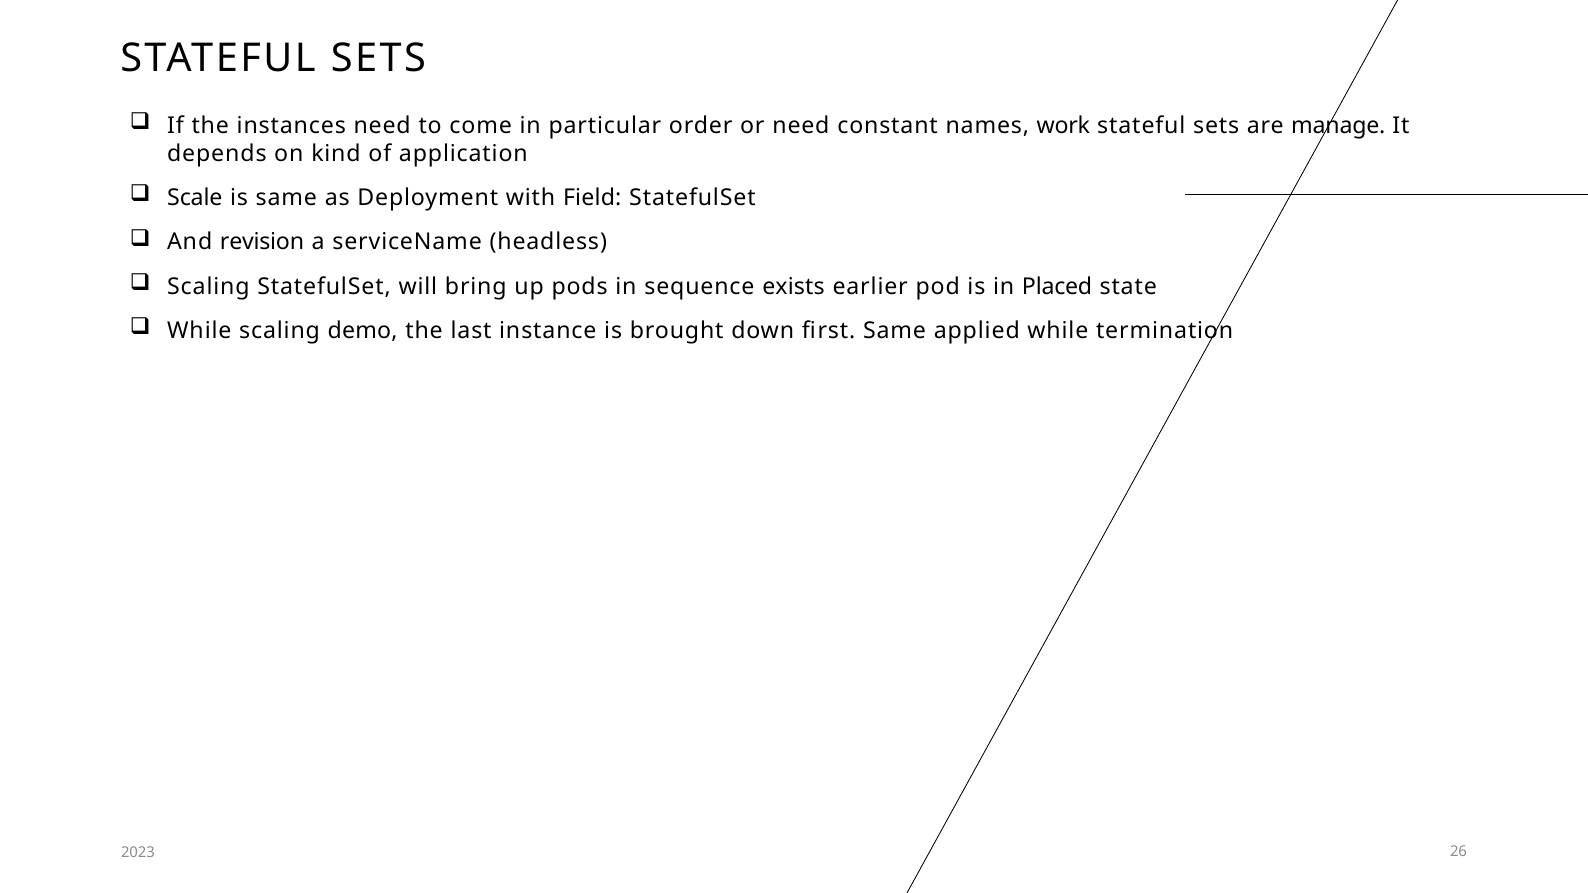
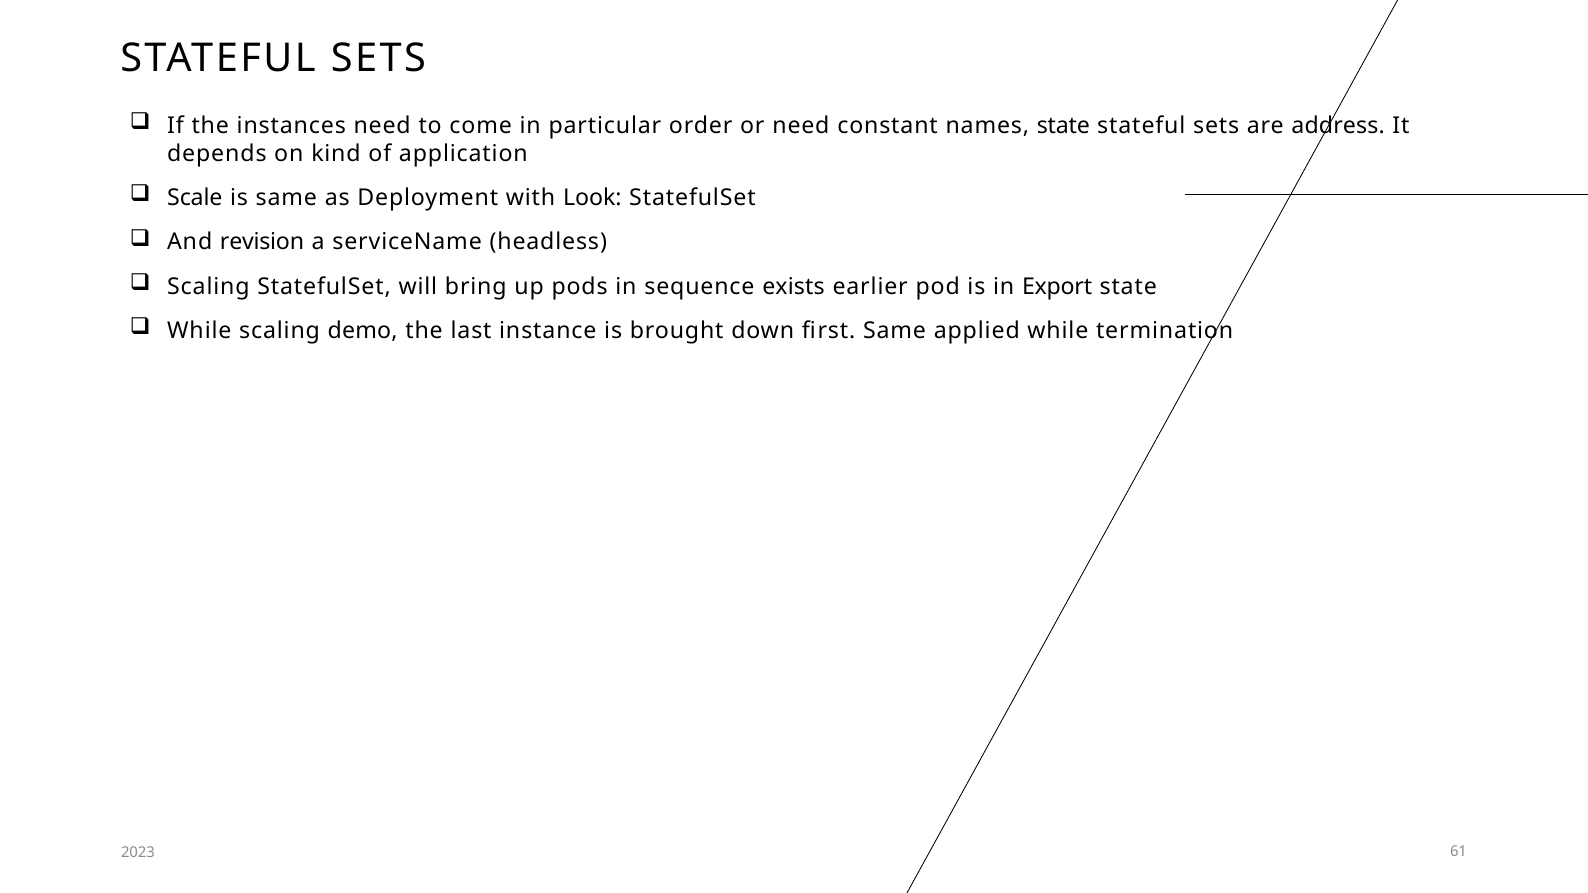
names work: work -> state
manage: manage -> address
Field: Field -> Look
Placed: Placed -> Export
26: 26 -> 61
